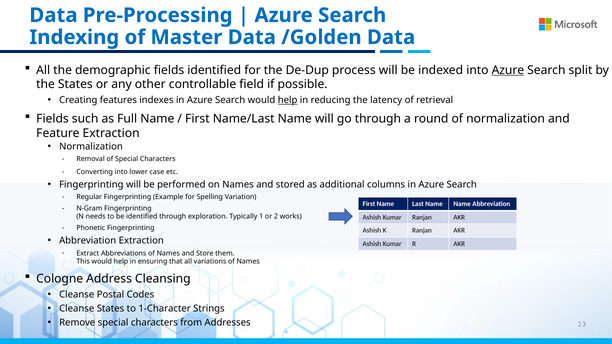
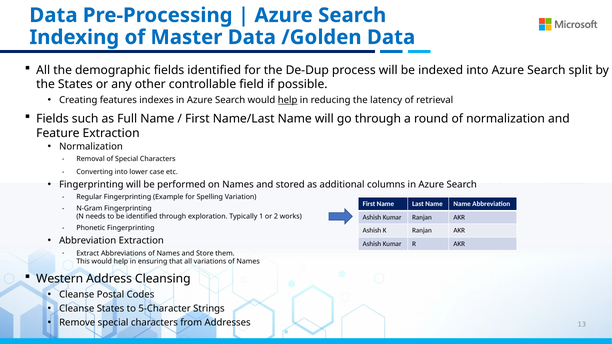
Azure at (508, 70) underline: present -> none
Cologne: Cologne -> Western
1-Character: 1-Character -> 5-Character
